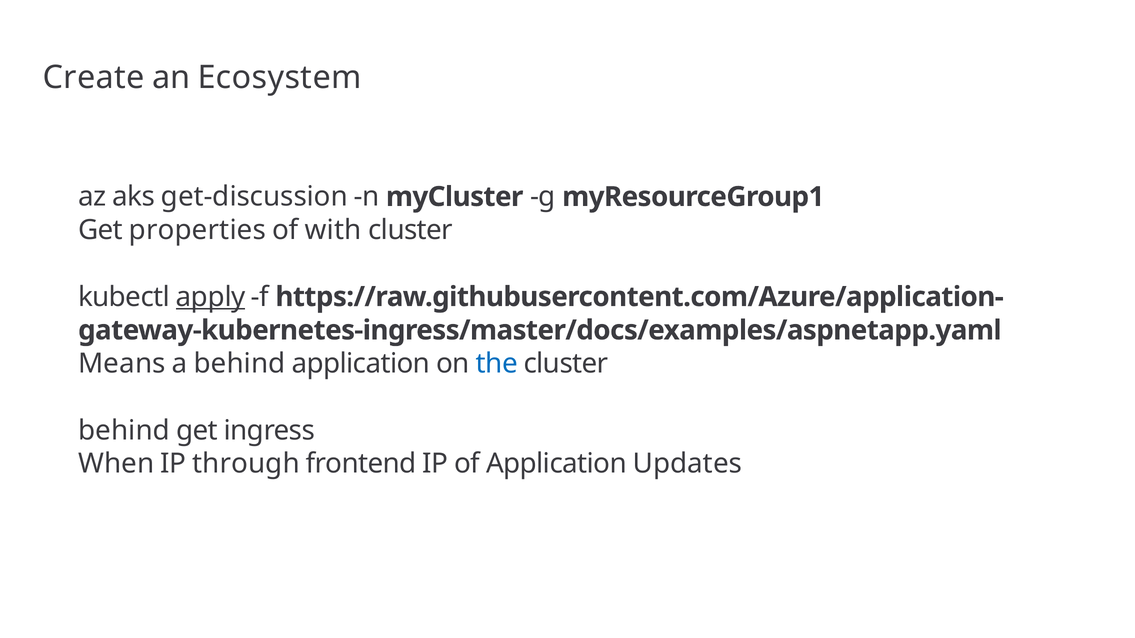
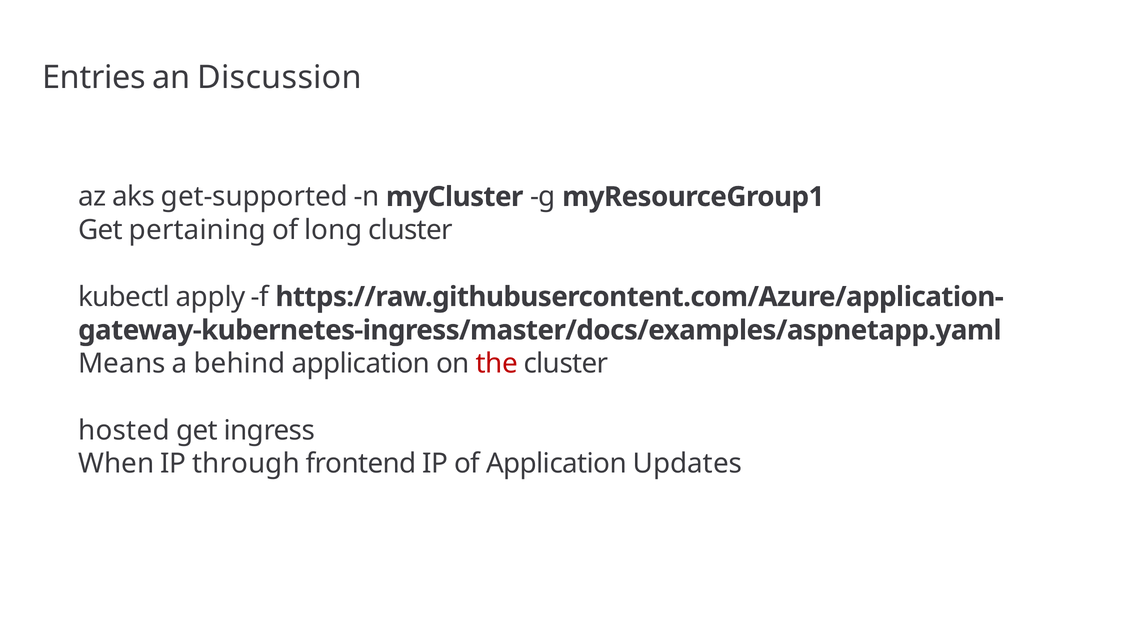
Create: Create -> Entries
Ecosystem: Ecosystem -> Discussion
get-discussion: get-discussion -> get-supported
properties: properties -> pertaining
with: with -> long
apply underline: present -> none
the colour: blue -> red
behind at (124, 431): behind -> hosted
